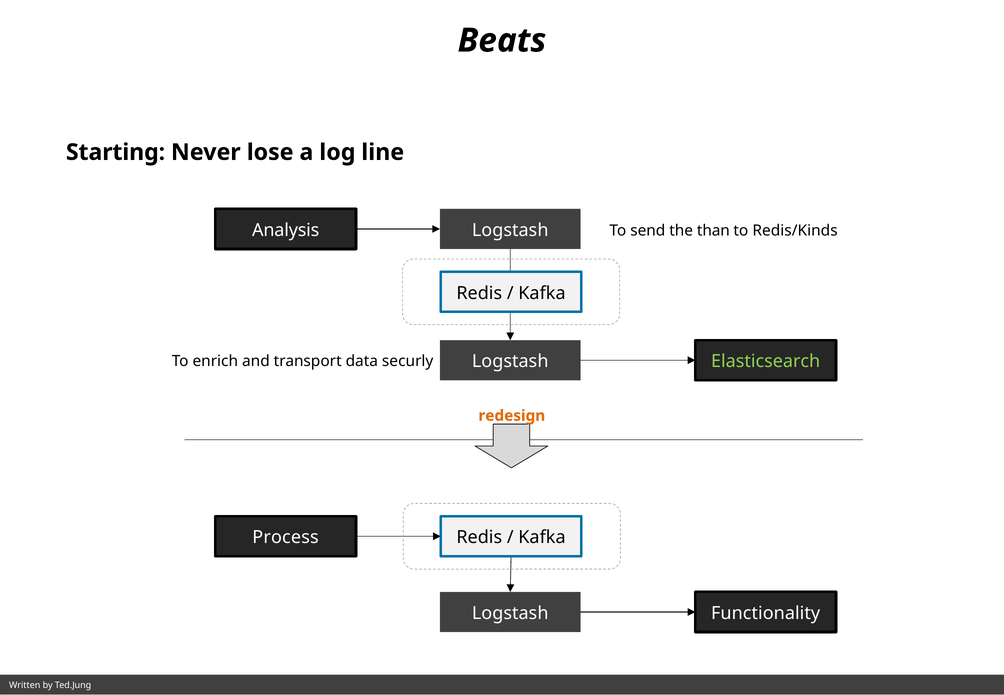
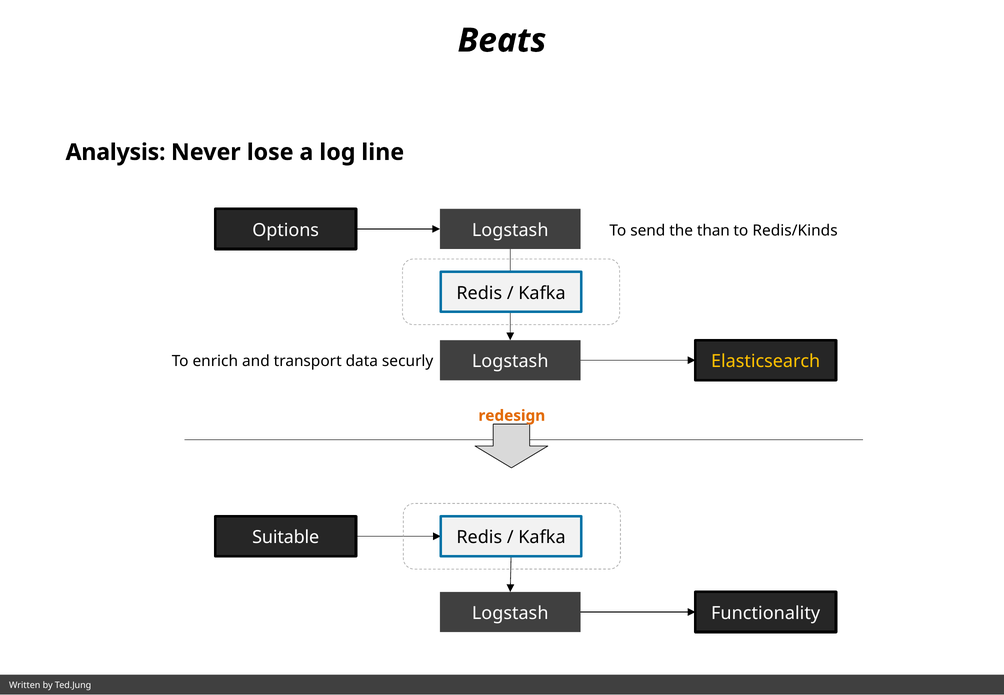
Starting: Starting -> Analysis
Analysis: Analysis -> Options
Elasticsearch colour: light green -> yellow
Process: Process -> Suitable
